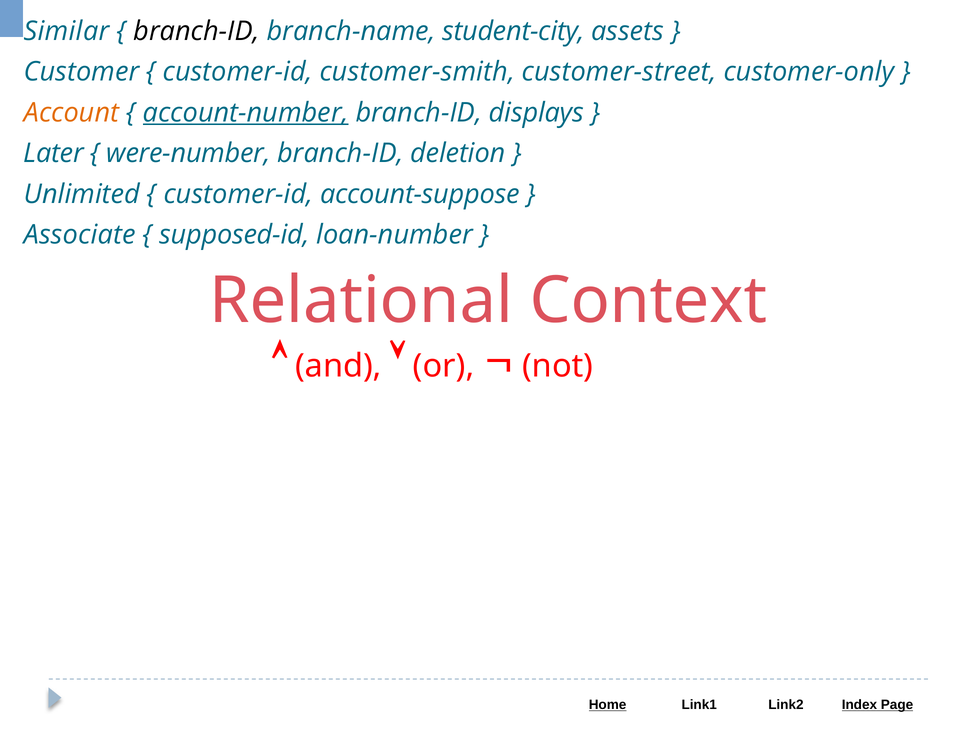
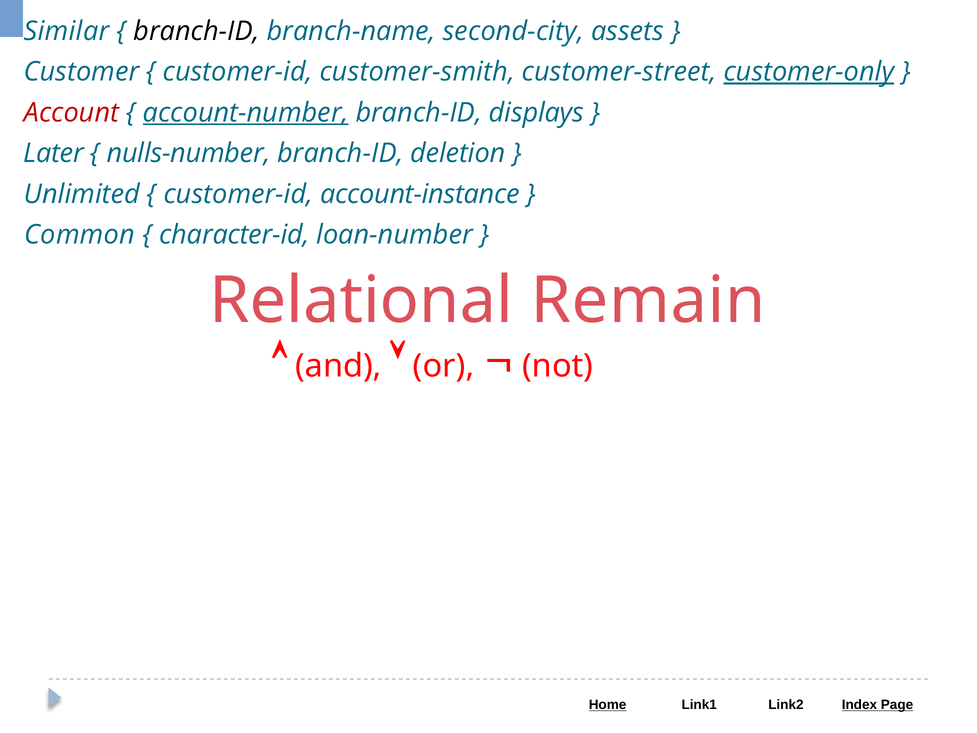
student-city: student-city -> second-city
customer-only underline: none -> present
Account colour: orange -> red
were-number: were-number -> nulls-number
account-suppose: account-suppose -> account-instance
Associate: Associate -> Common
supposed-id: supposed-id -> character-id
Context: Context -> Remain
